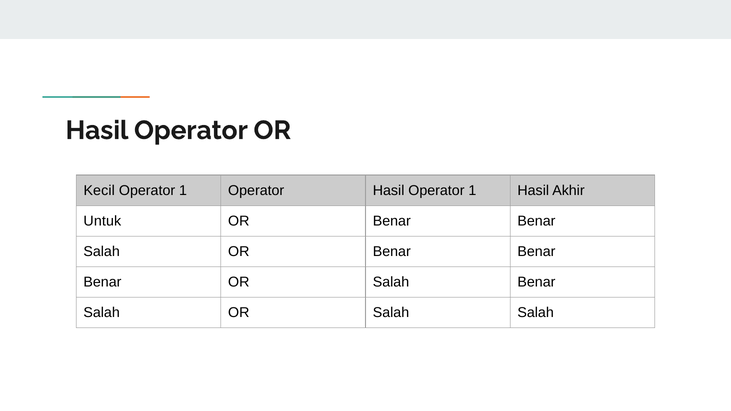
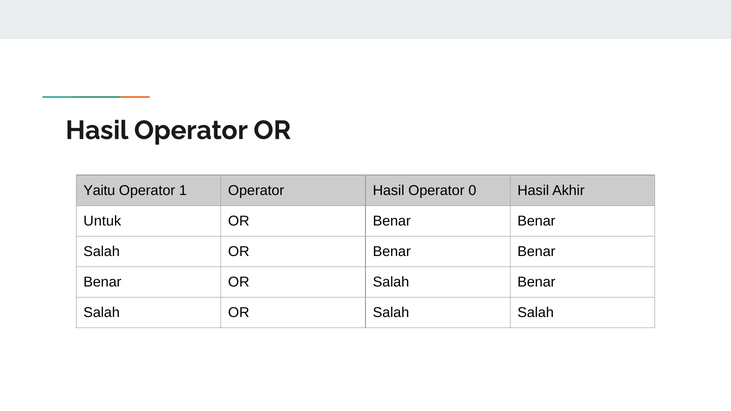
Kecil: Kecil -> Yaitu
Hasil Operator 1: 1 -> 0
